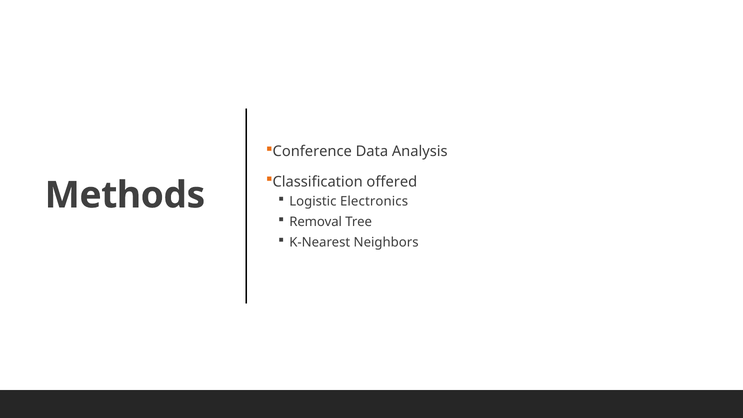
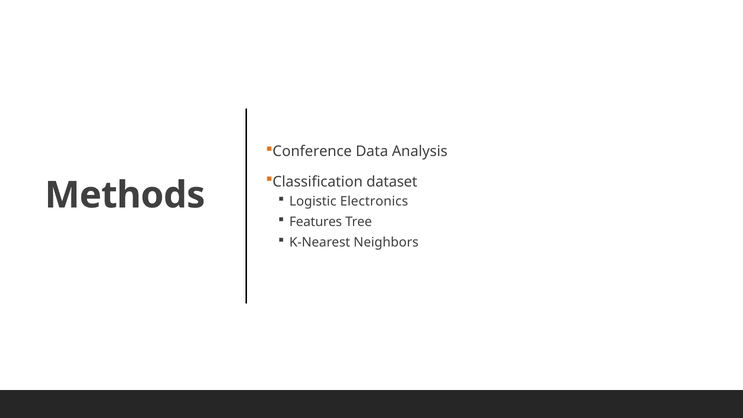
offered: offered -> dataset
Removal: Removal -> Features
